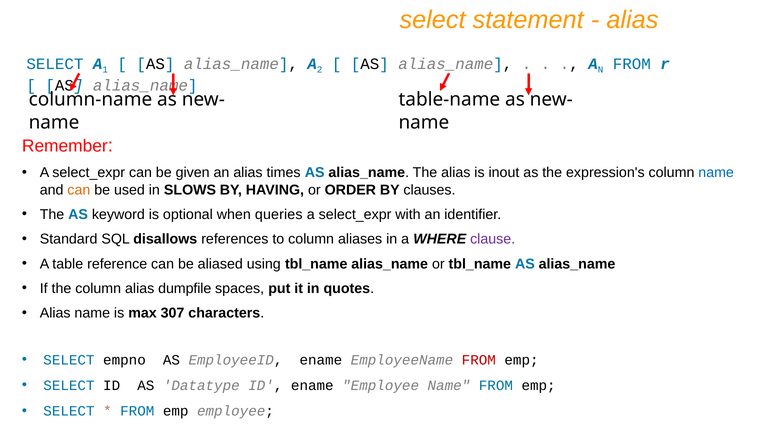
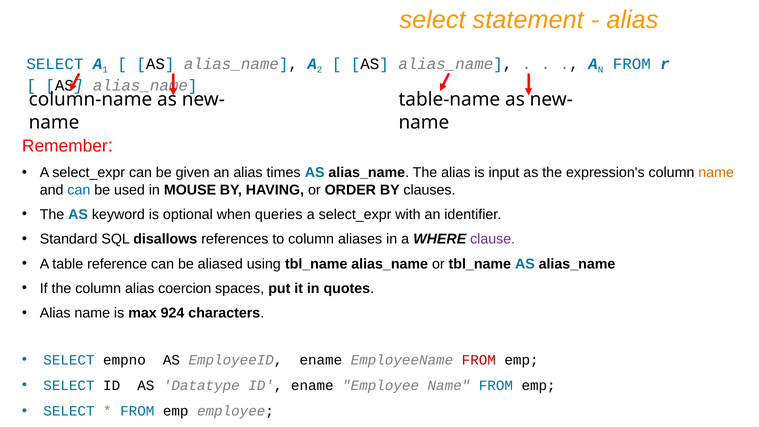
inout: inout -> input
name at (716, 173) colour: blue -> orange
can at (79, 190) colour: orange -> blue
SLOWS: SLOWS -> MOUSE
dumpfile: dumpfile -> coercion
307: 307 -> 924
